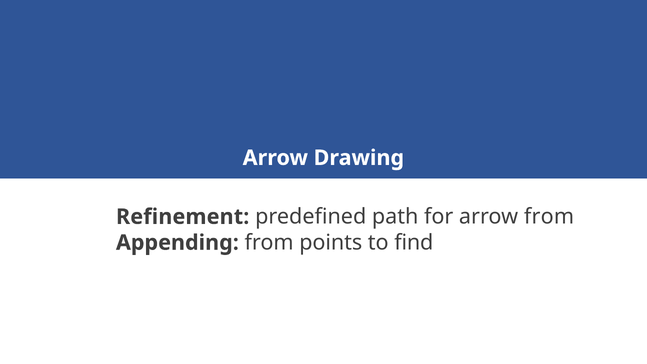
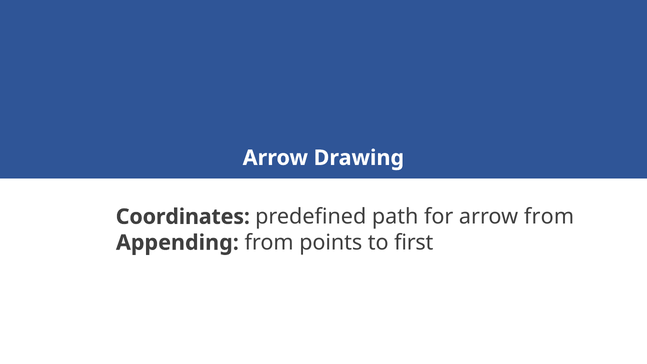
Refinement: Refinement -> Coordinates
find: find -> first
